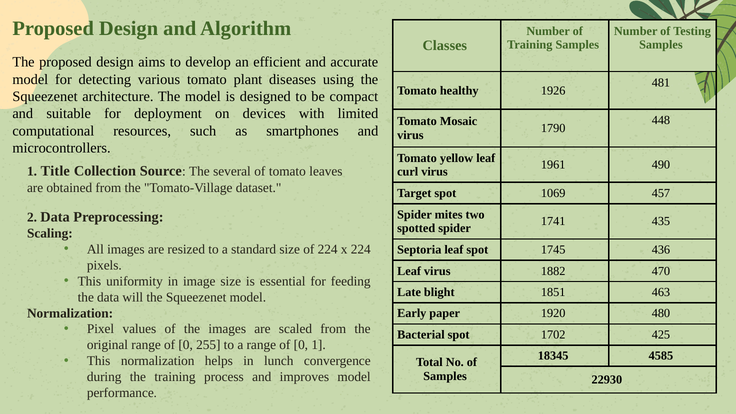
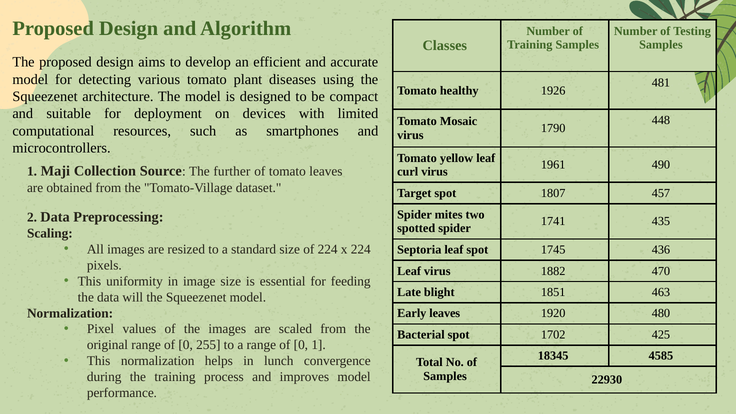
Title: Title -> Maji
several: several -> further
1069: 1069 -> 1807
Early paper: paper -> leaves
